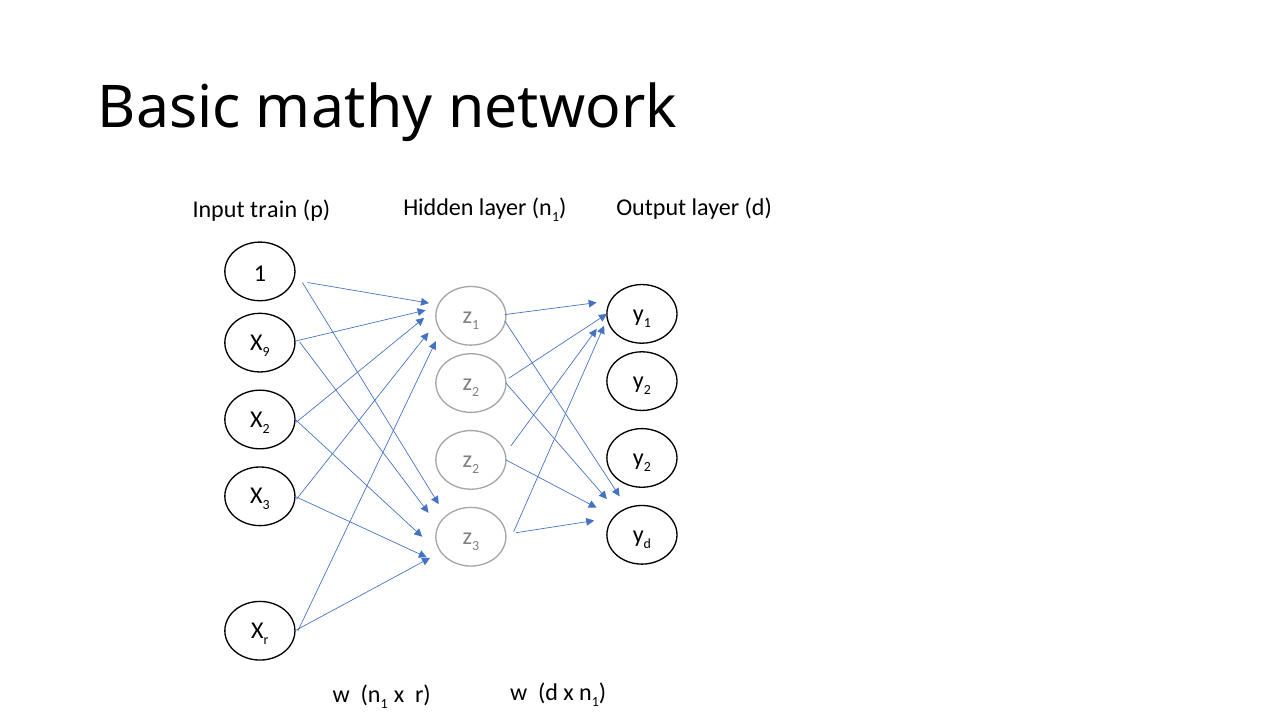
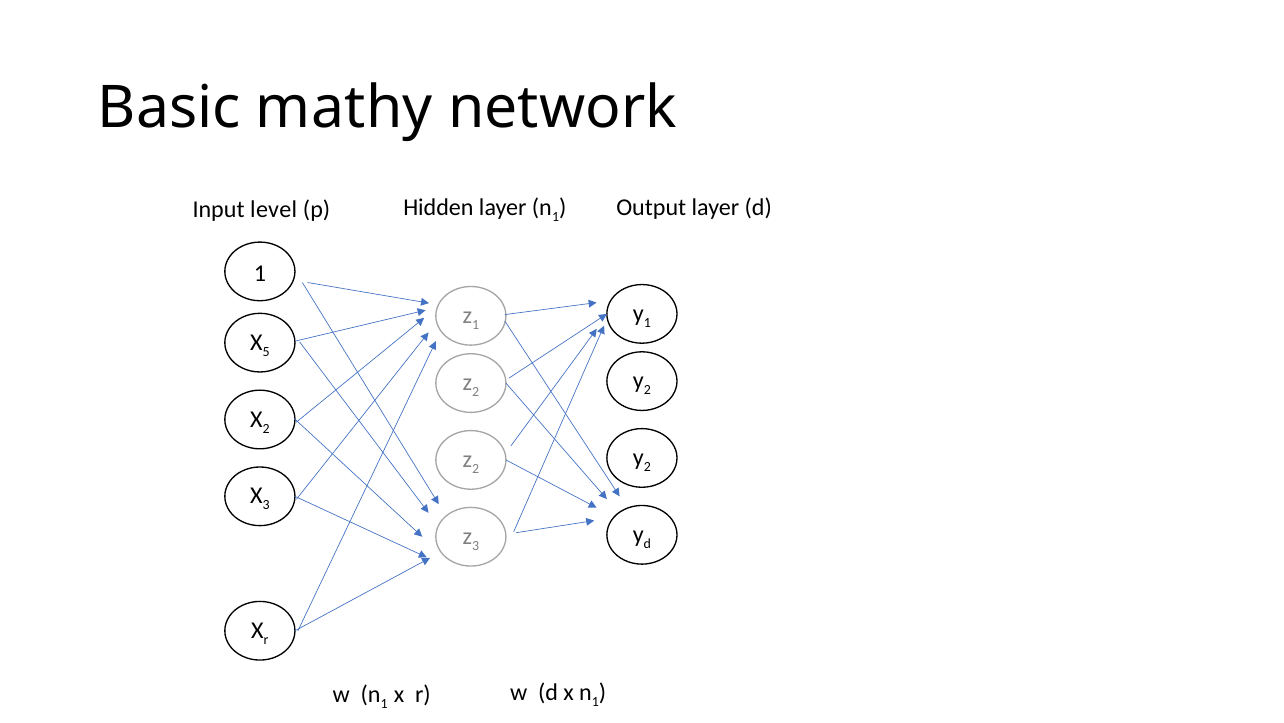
train: train -> level
9: 9 -> 5
